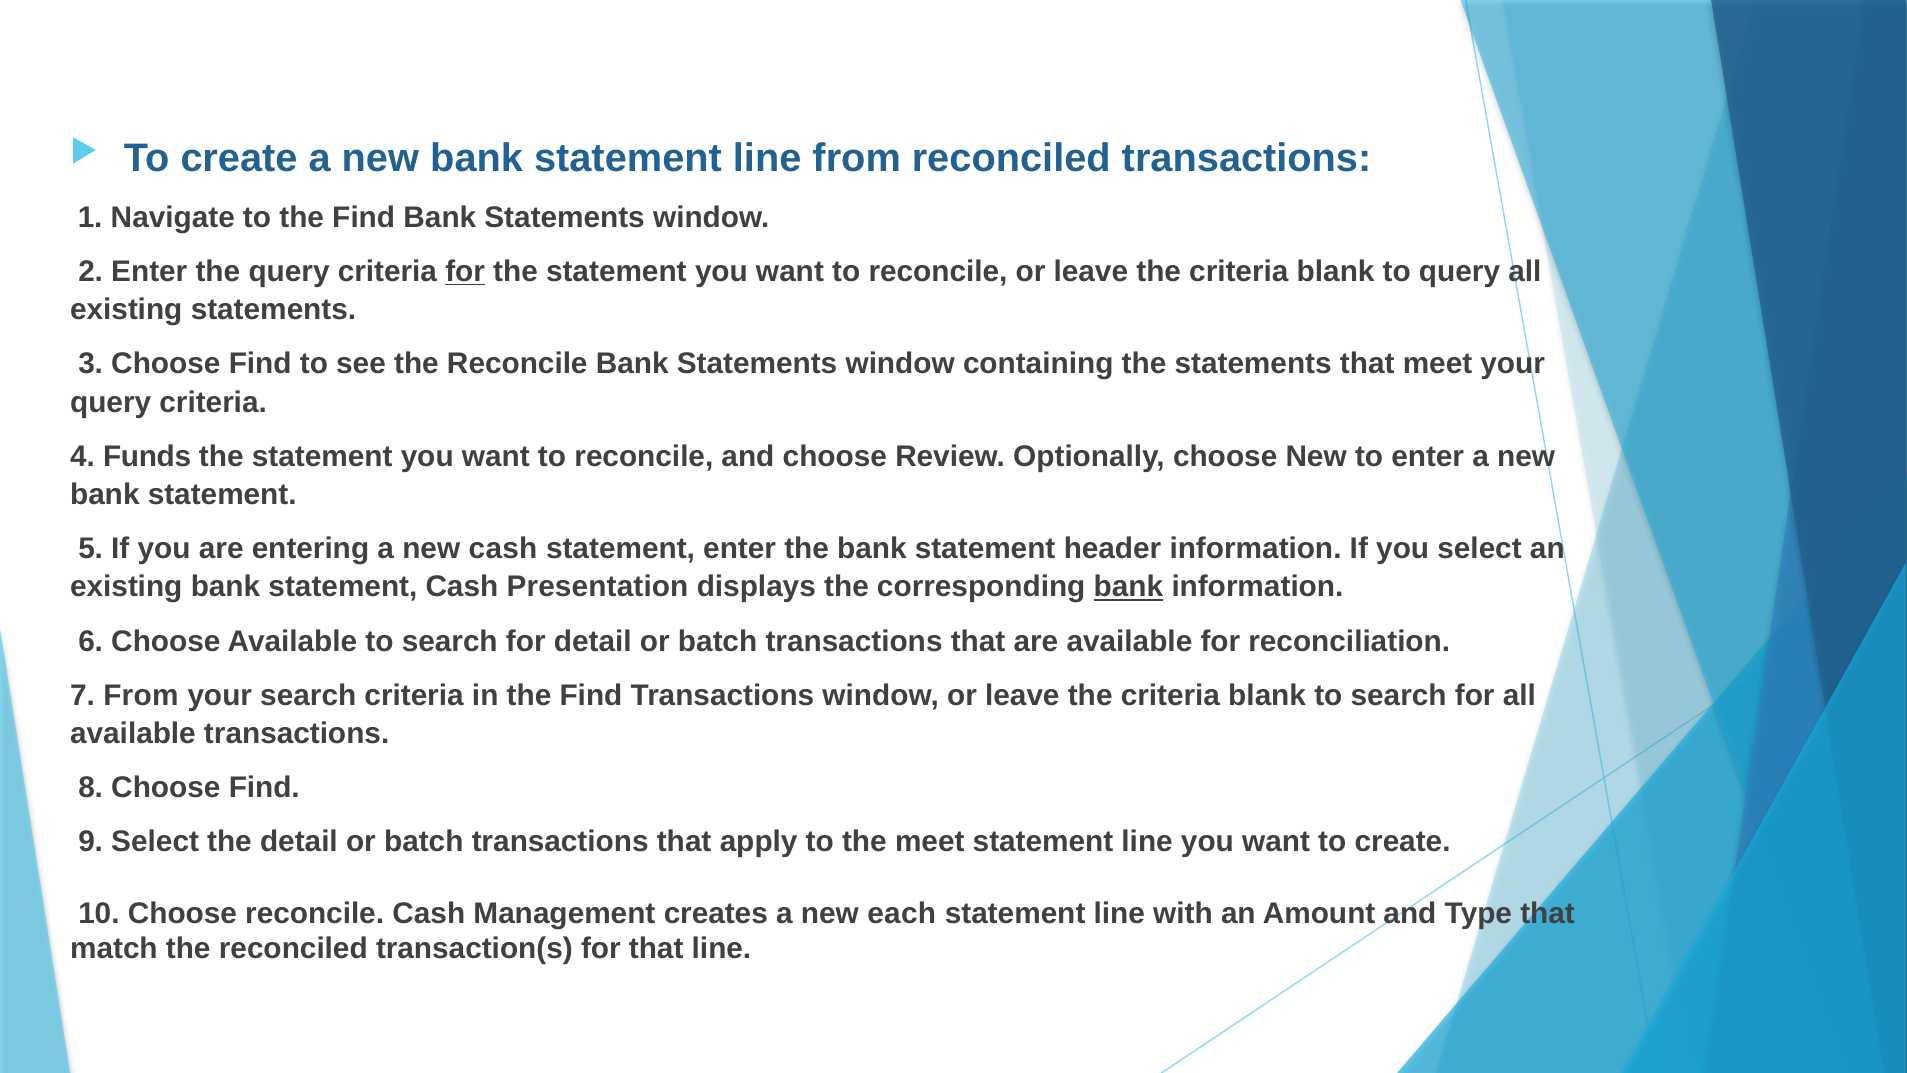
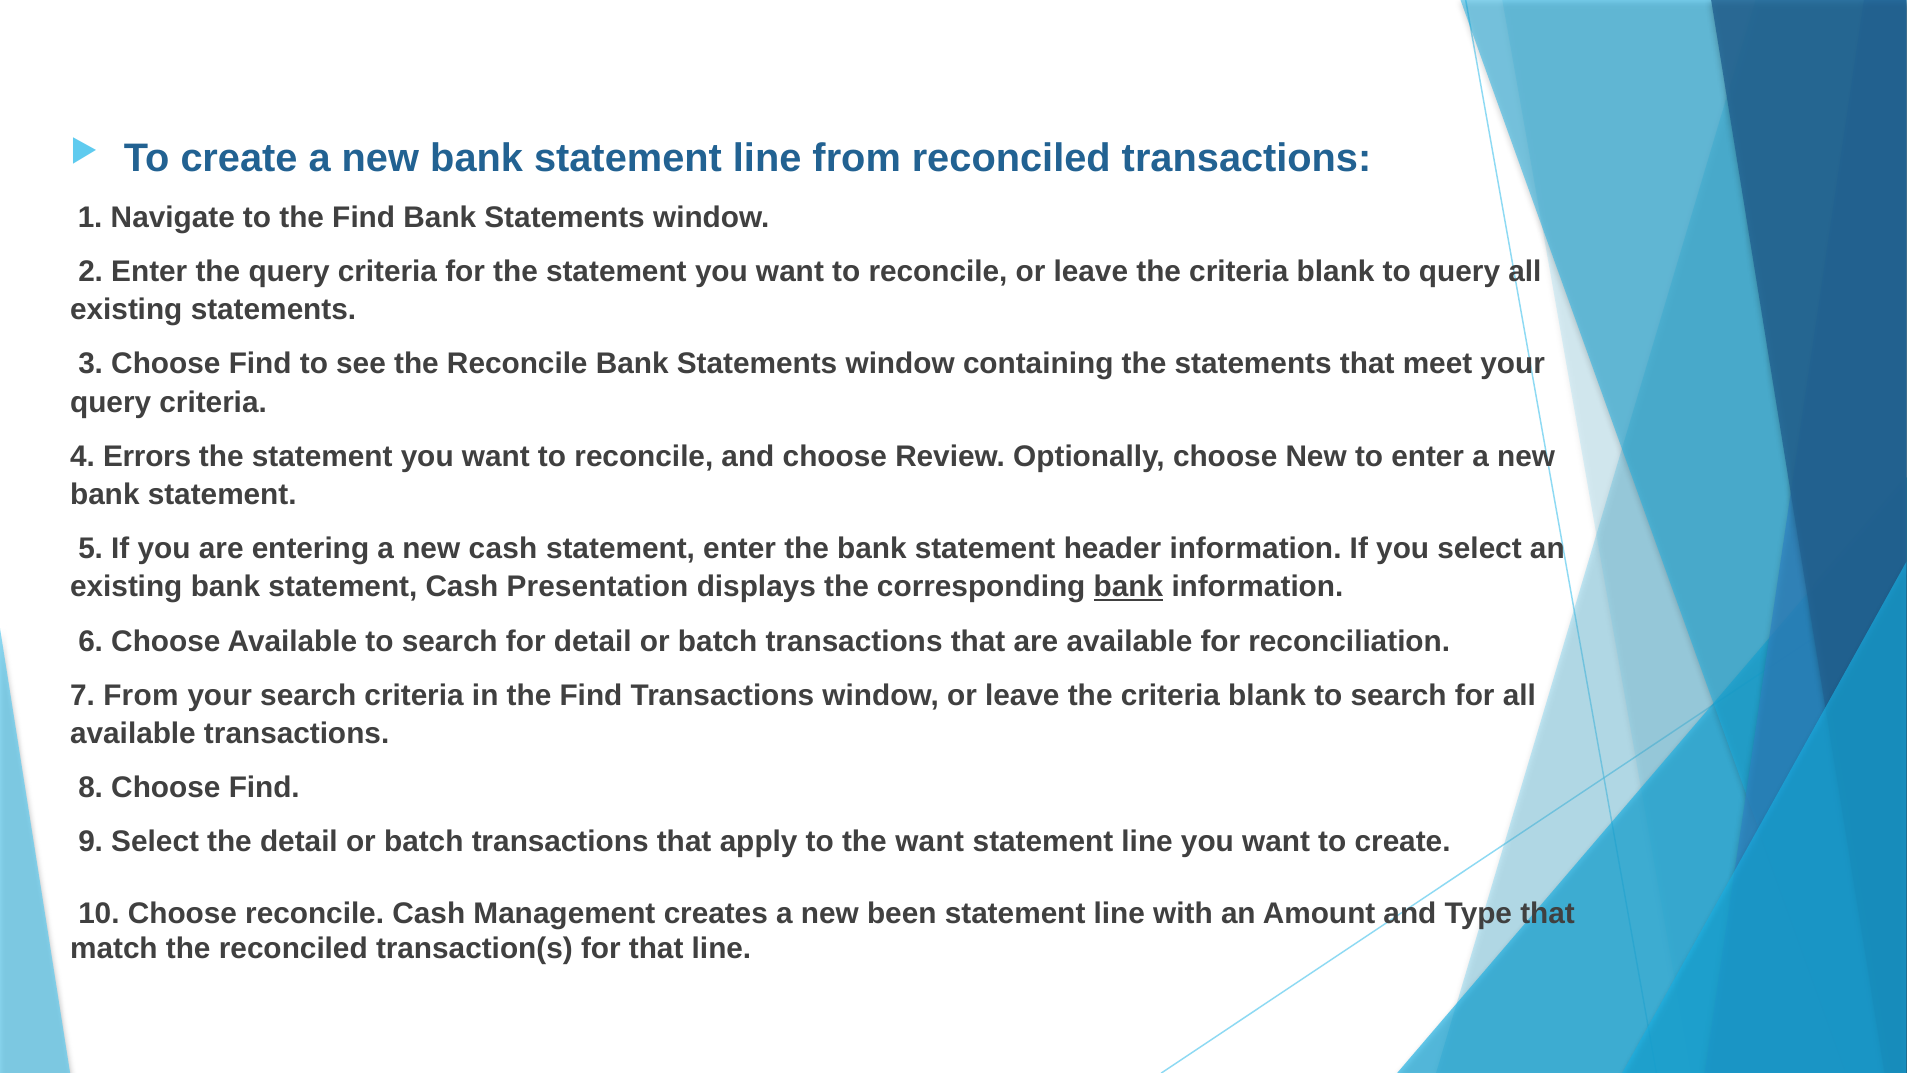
for at (465, 272) underline: present -> none
Funds: Funds -> Errors
the meet: meet -> want
each: each -> been
